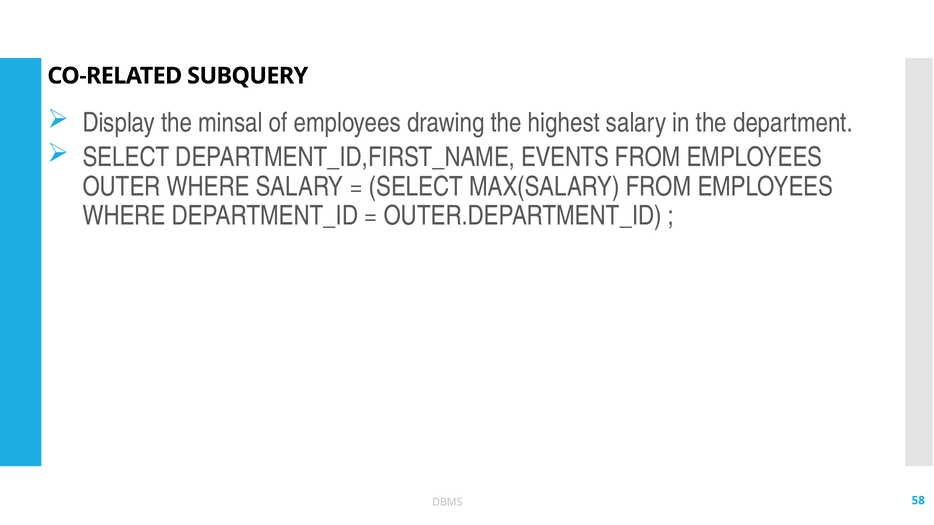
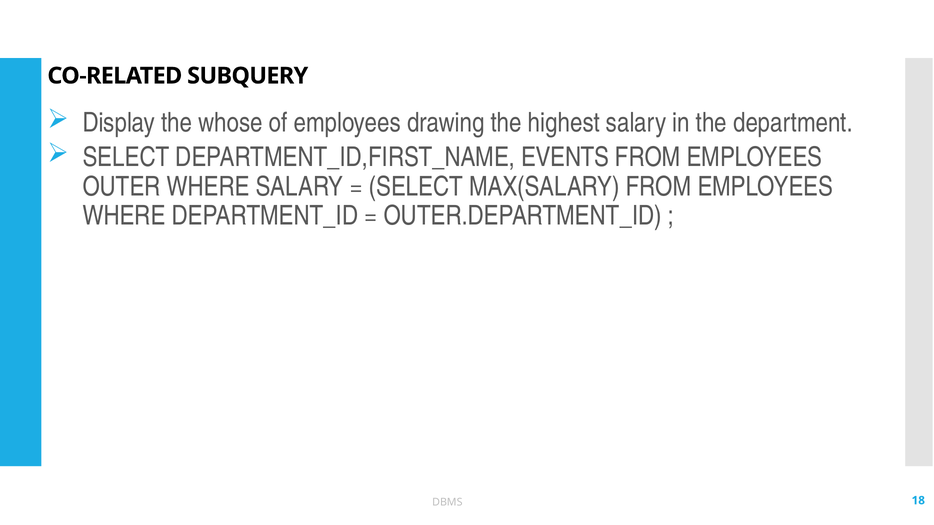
minsal: minsal -> whose
58: 58 -> 18
